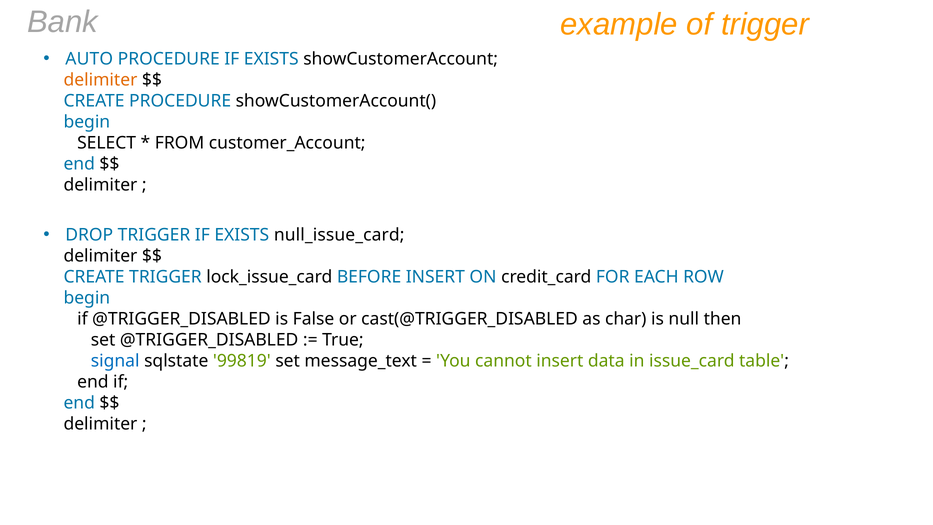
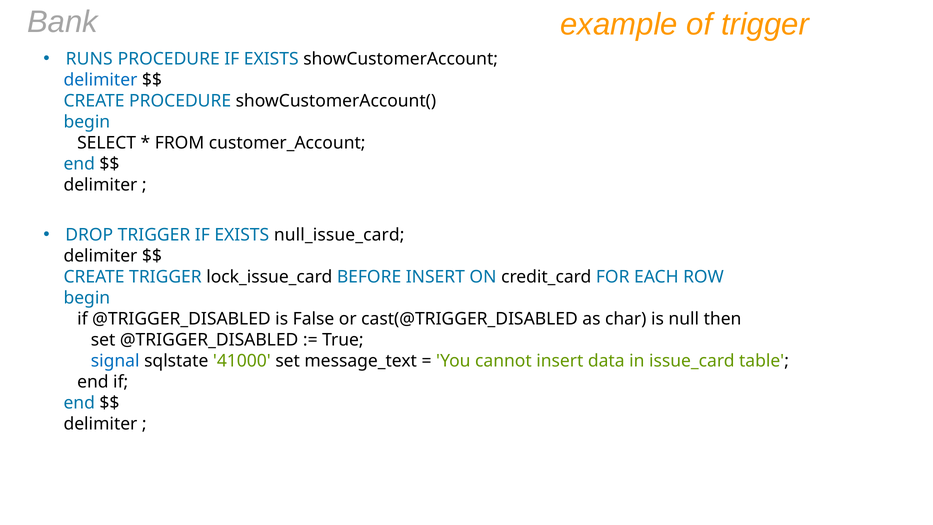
AUTO: AUTO -> RUNS
delimiter at (100, 80) colour: orange -> blue
99819: 99819 -> 41000
